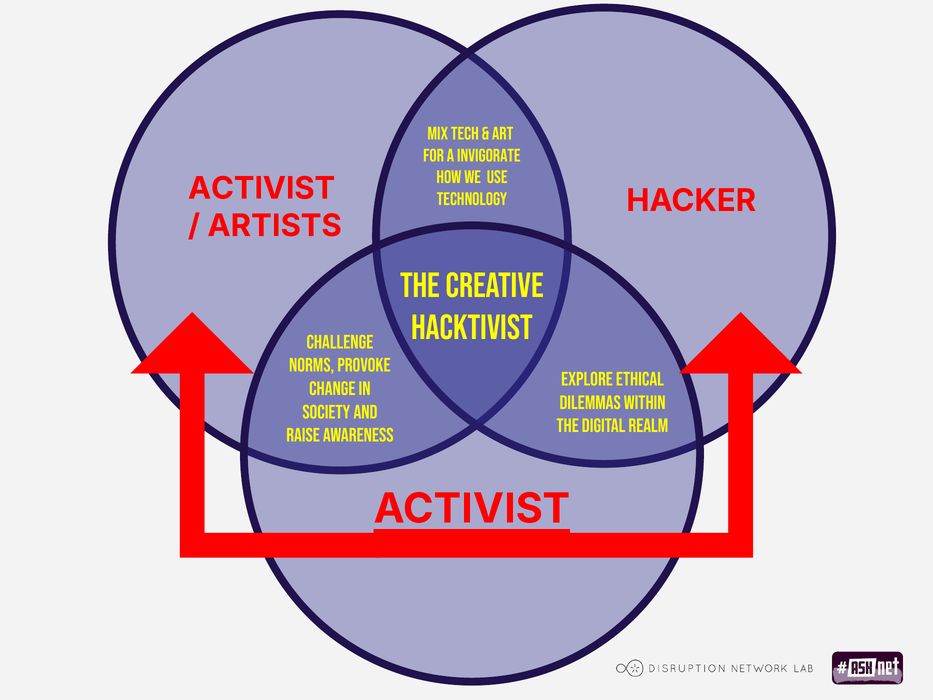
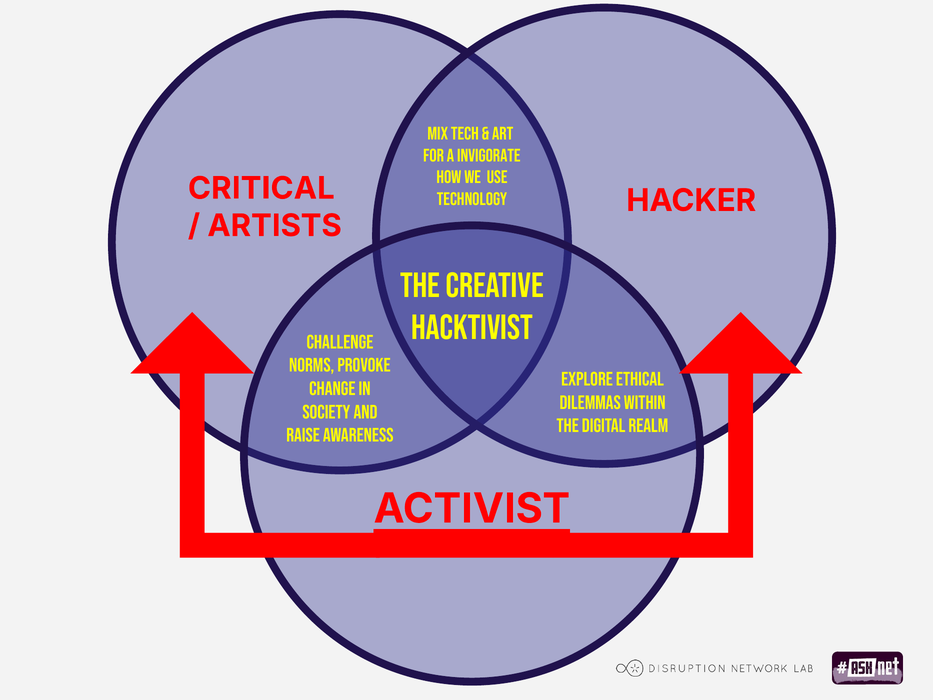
ACTIVIST at (262, 188): ACTIVIST -> CRITICAL
